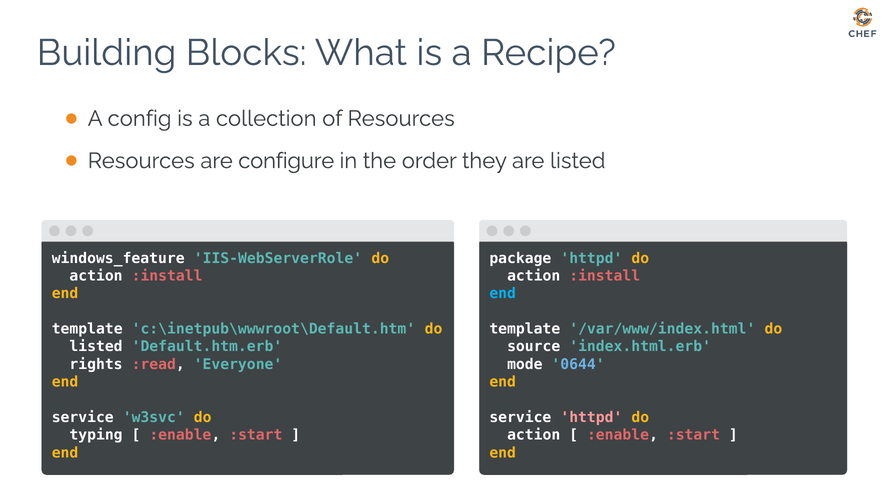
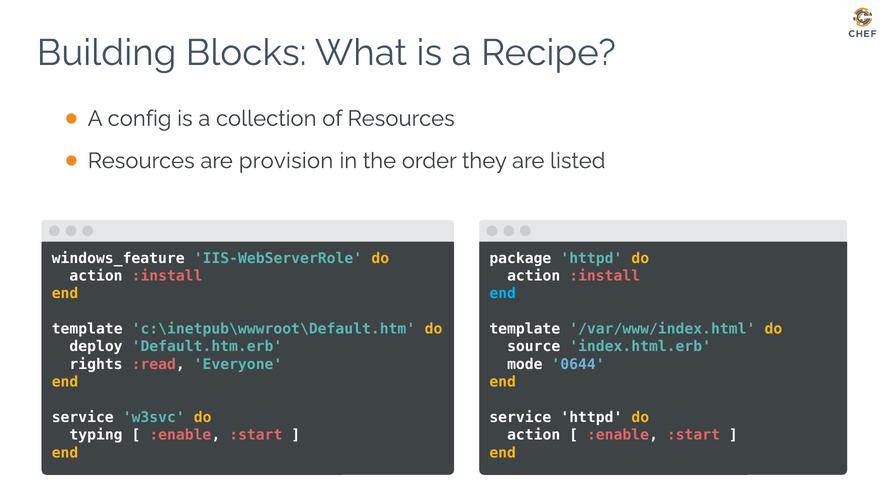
configure: configure -> provision
listed at (96, 347): listed -> deploy
httpd at (591, 418) colour: pink -> white
